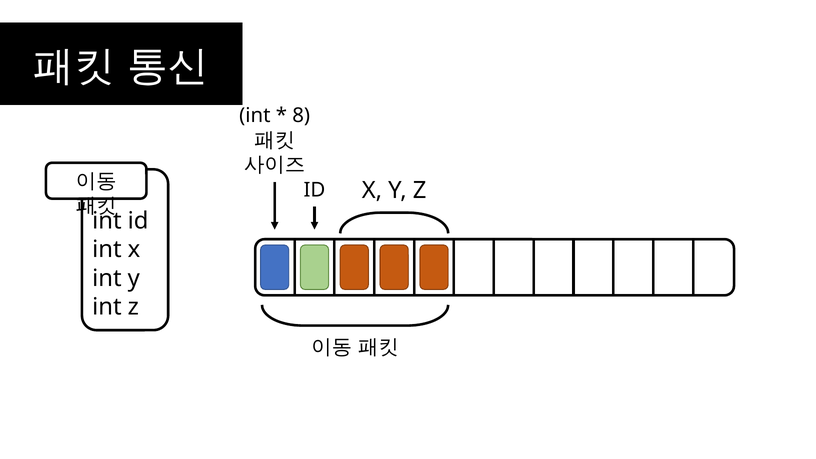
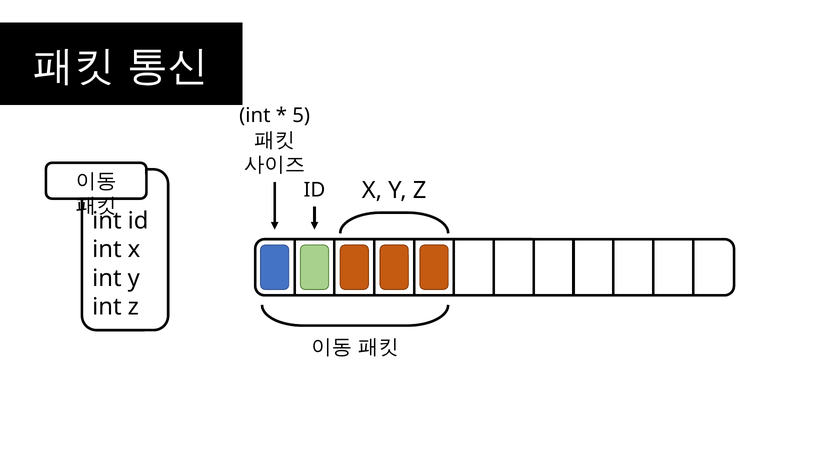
8: 8 -> 5
